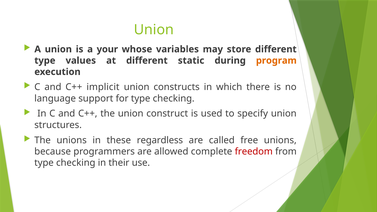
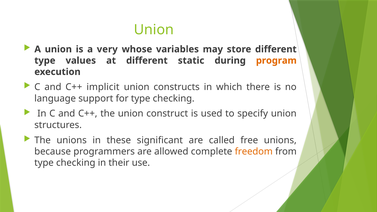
your: your -> very
regardless: regardless -> significant
freedom colour: red -> orange
